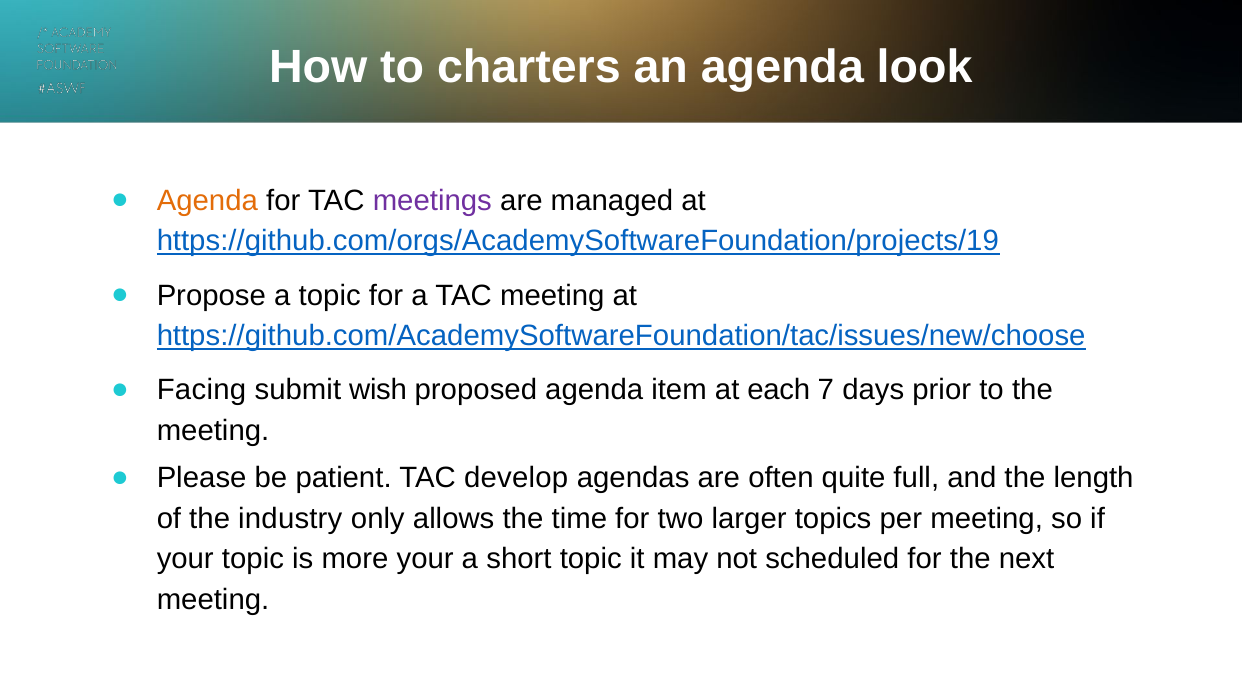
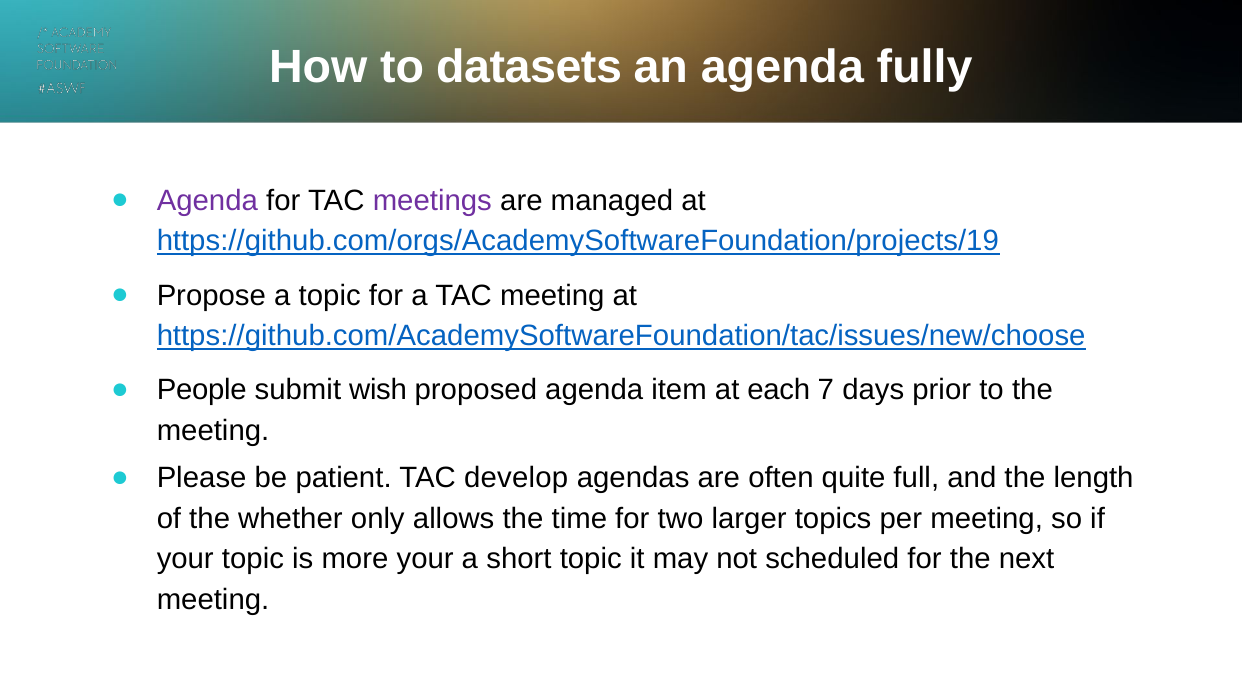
charters: charters -> datasets
look: look -> fully
Agenda at (207, 201) colour: orange -> purple
Facing: Facing -> People
industry: industry -> whether
